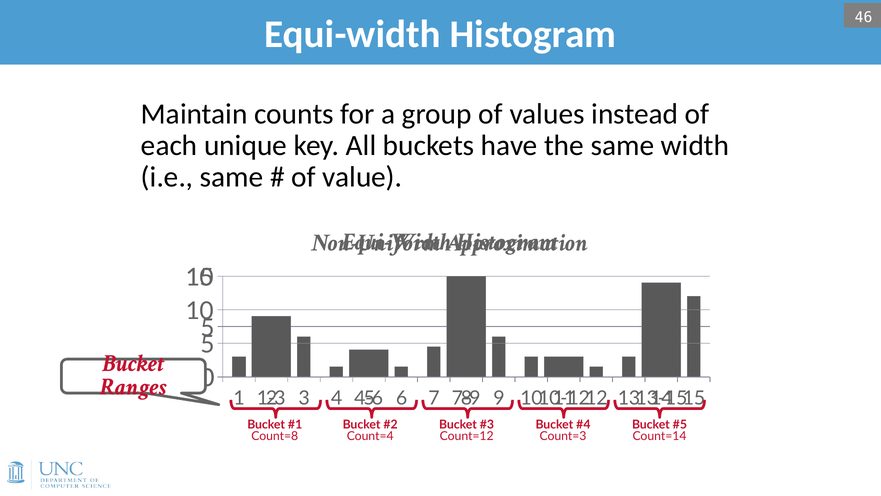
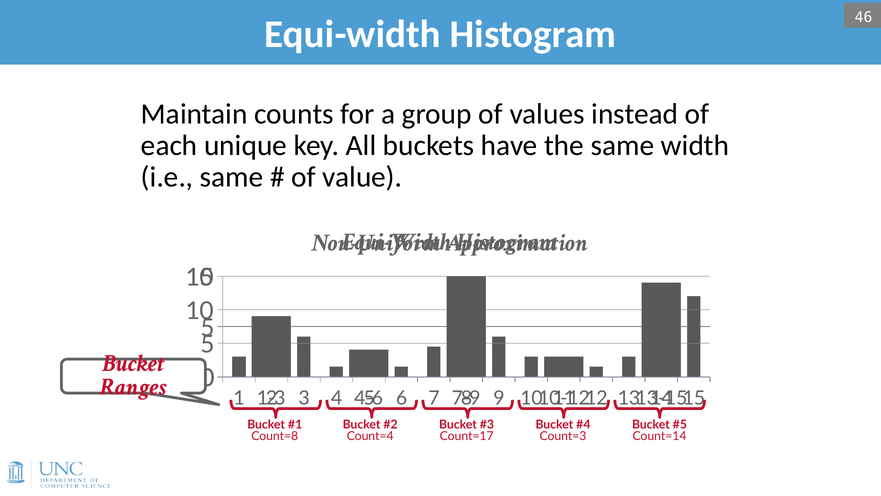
Count=12: Count=12 -> Count=17
